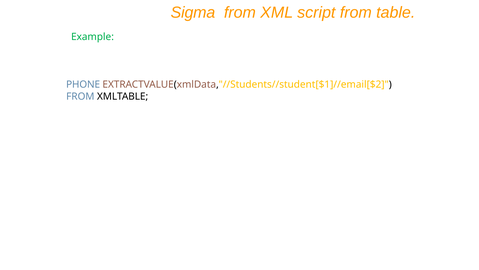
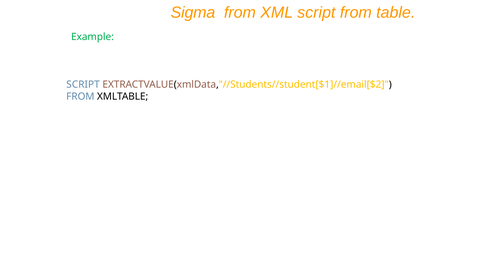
PHONE at (83, 84): PHONE -> SCRIPT
